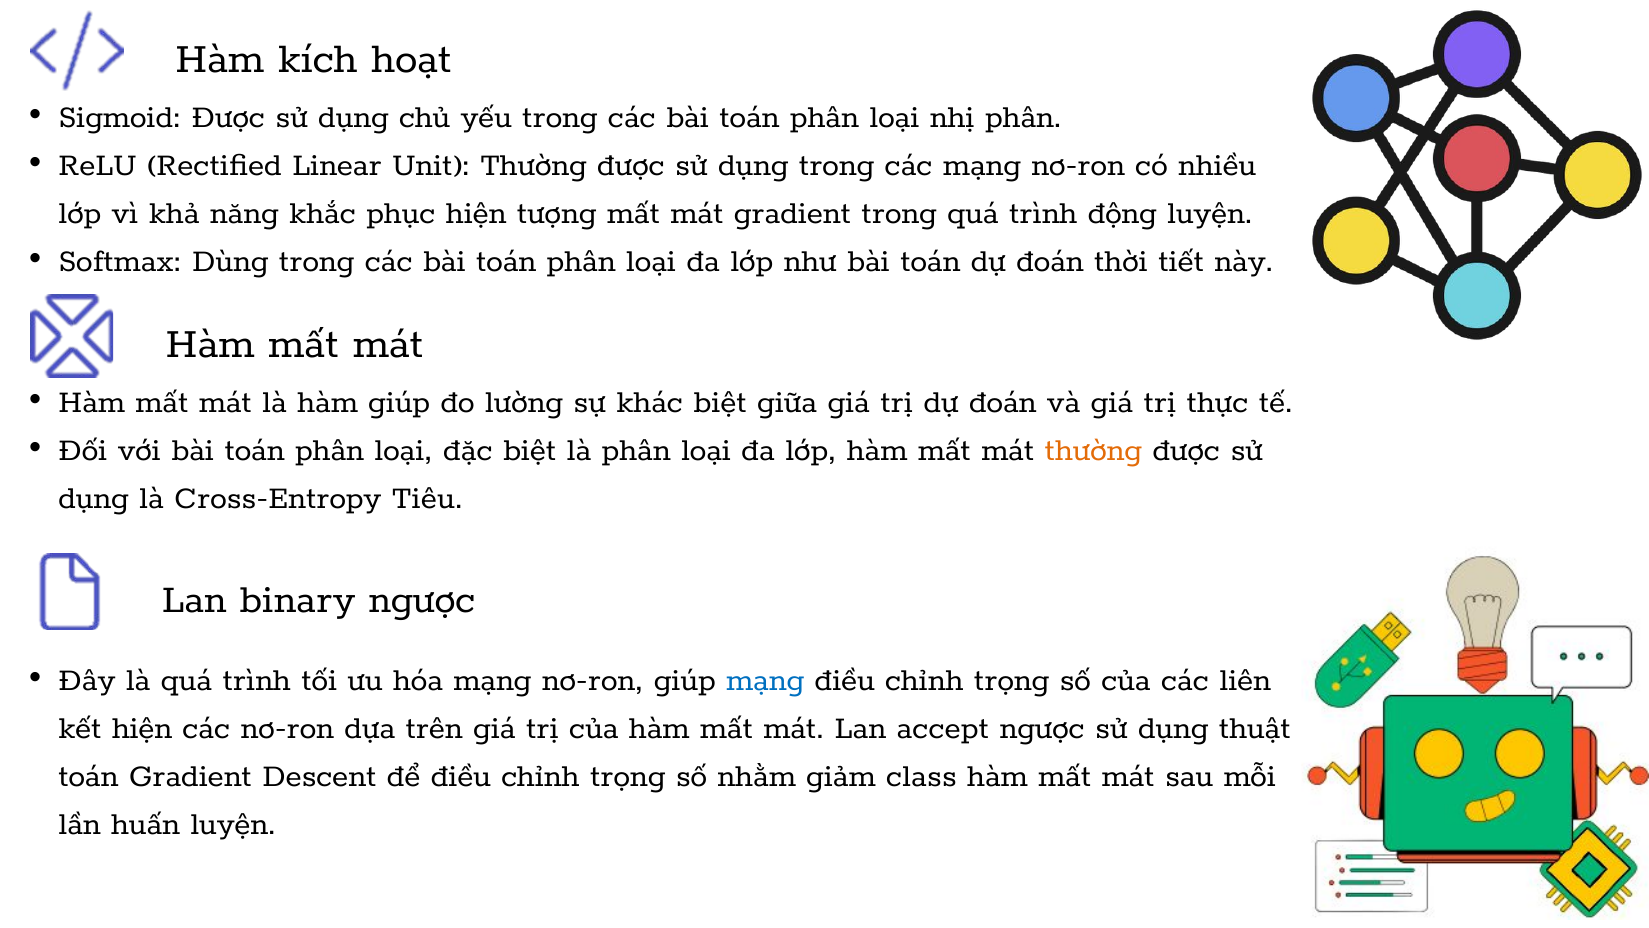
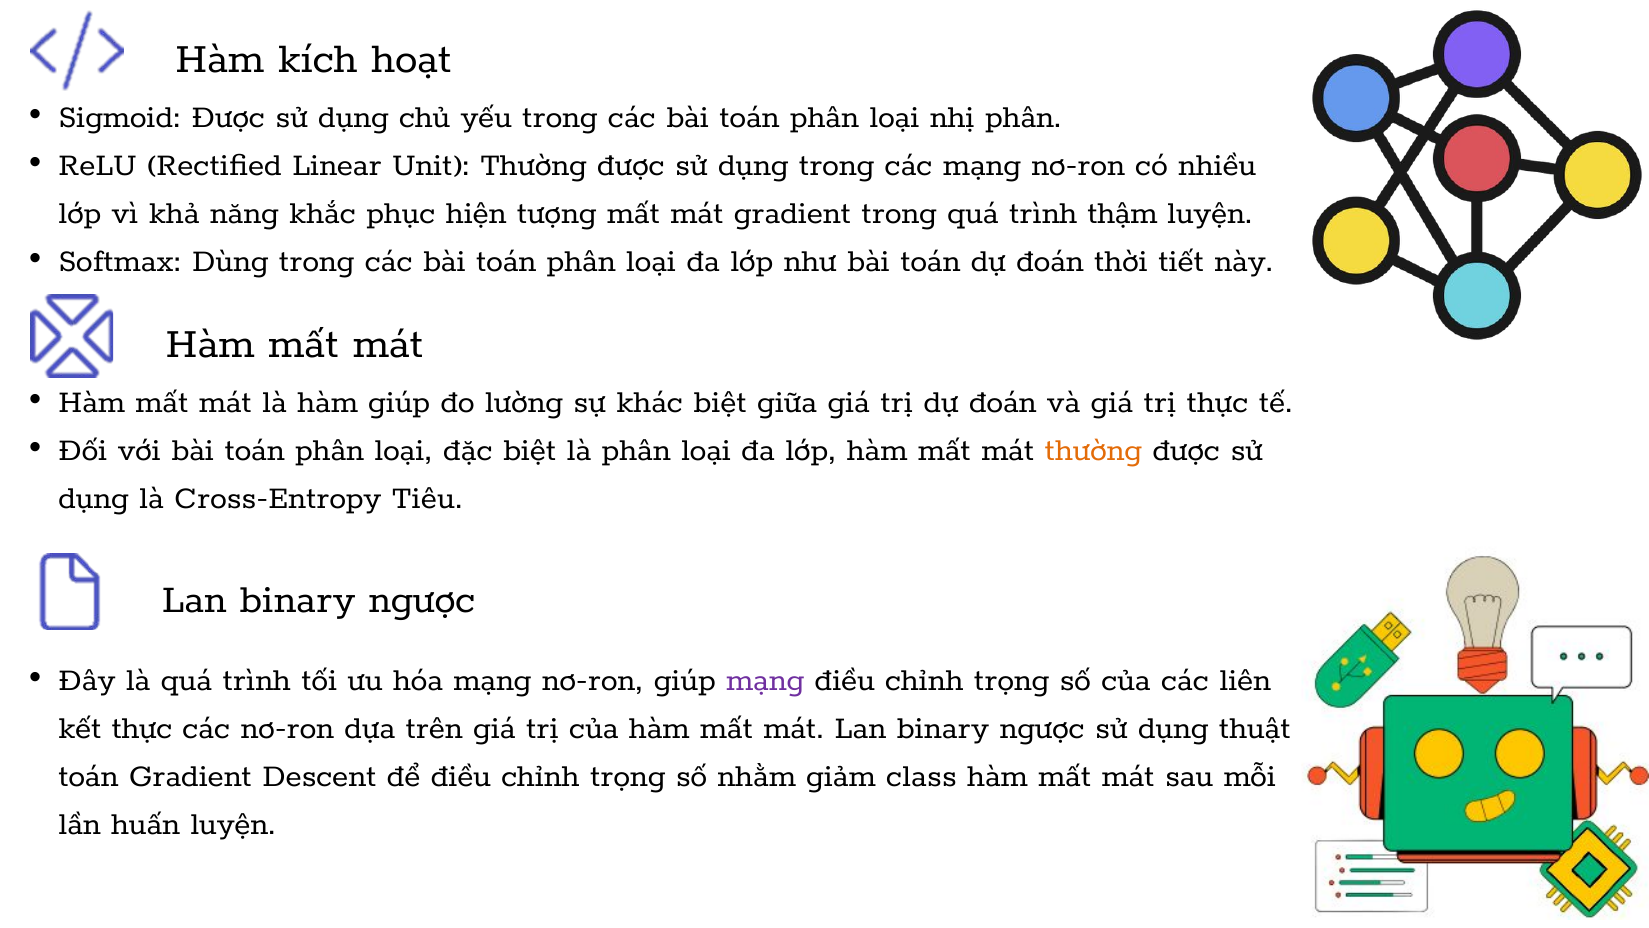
động: động -> thậm
mạng at (765, 679) colour: blue -> purple
kết hiện: hiện -> thực
accept at (943, 727): accept -> binary
